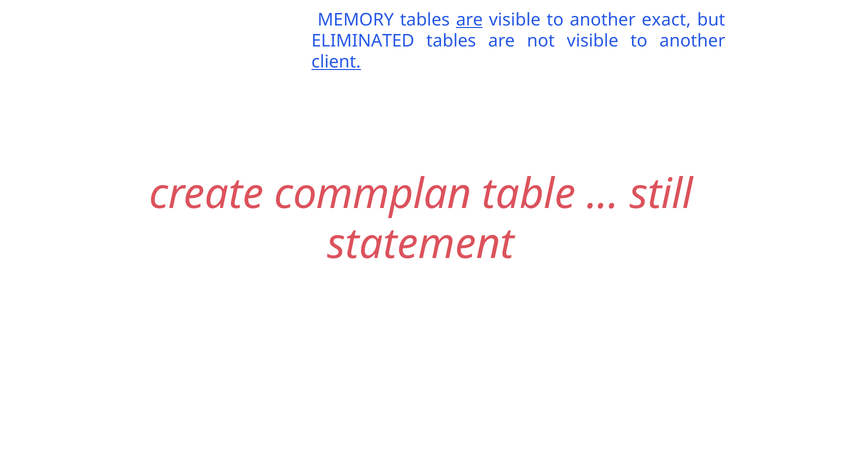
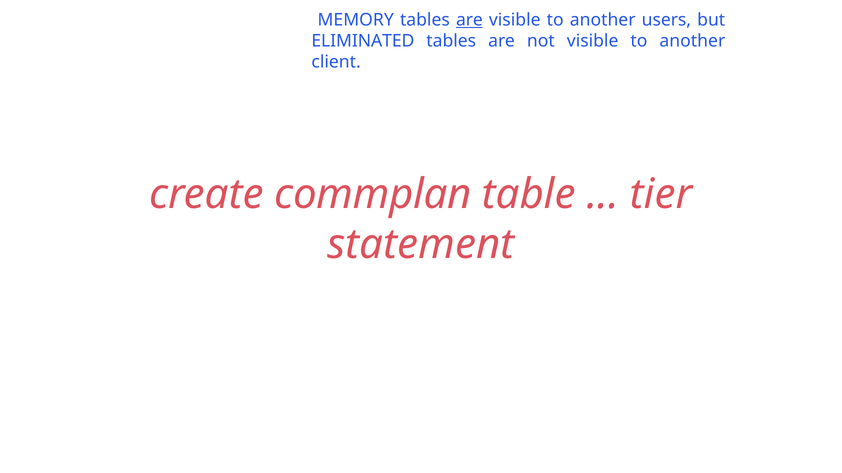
exact: exact -> users
client underline: present -> none
still: still -> tier
